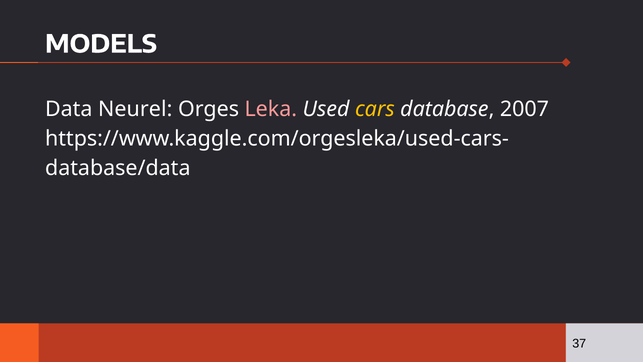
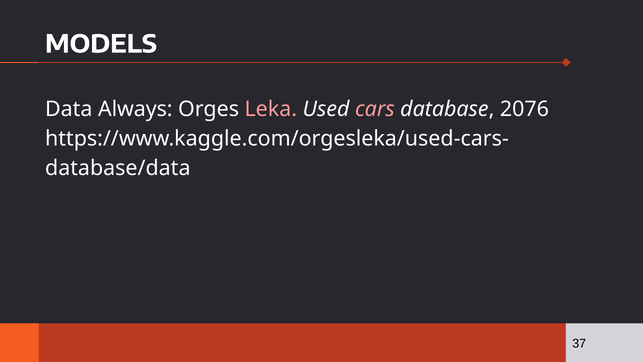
Neurel: Neurel -> Always
cars colour: yellow -> pink
2007: 2007 -> 2076
